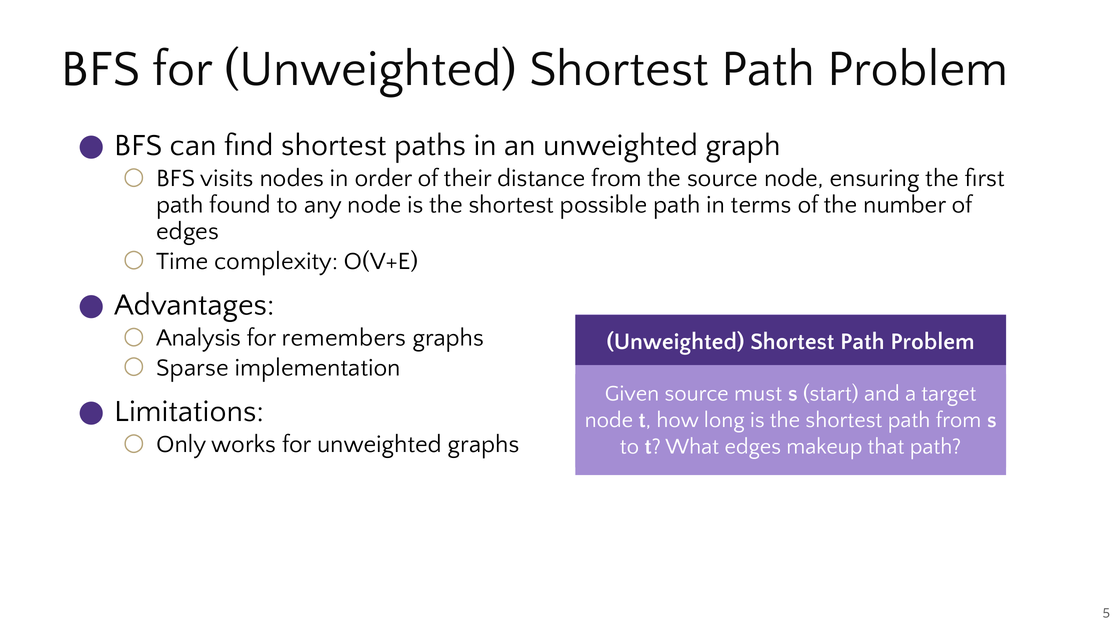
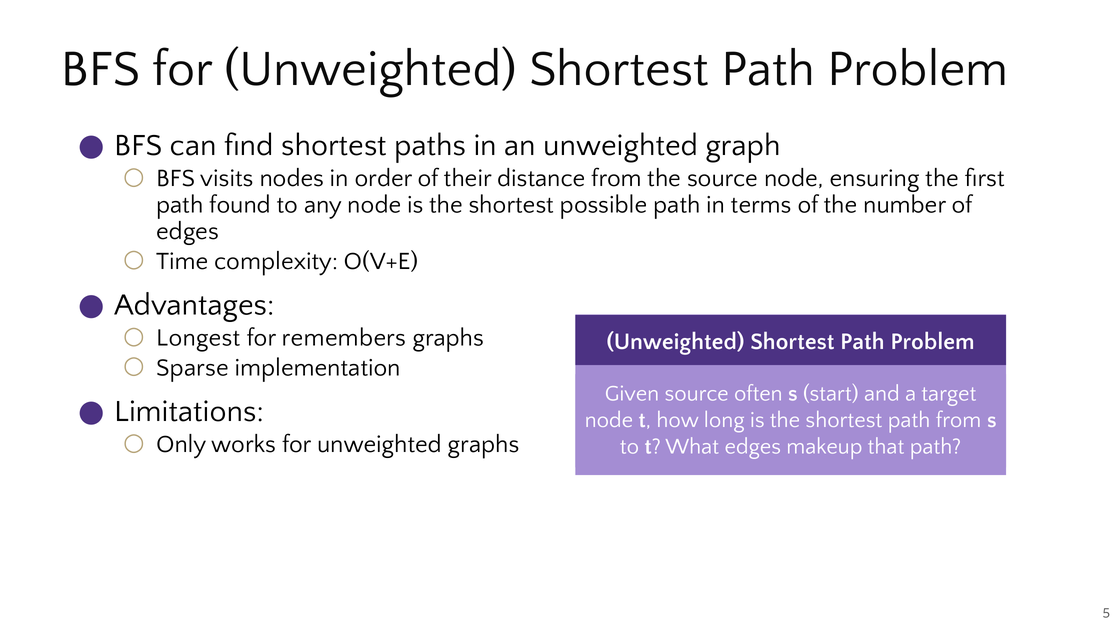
Analysis: Analysis -> Longest
must: must -> often
